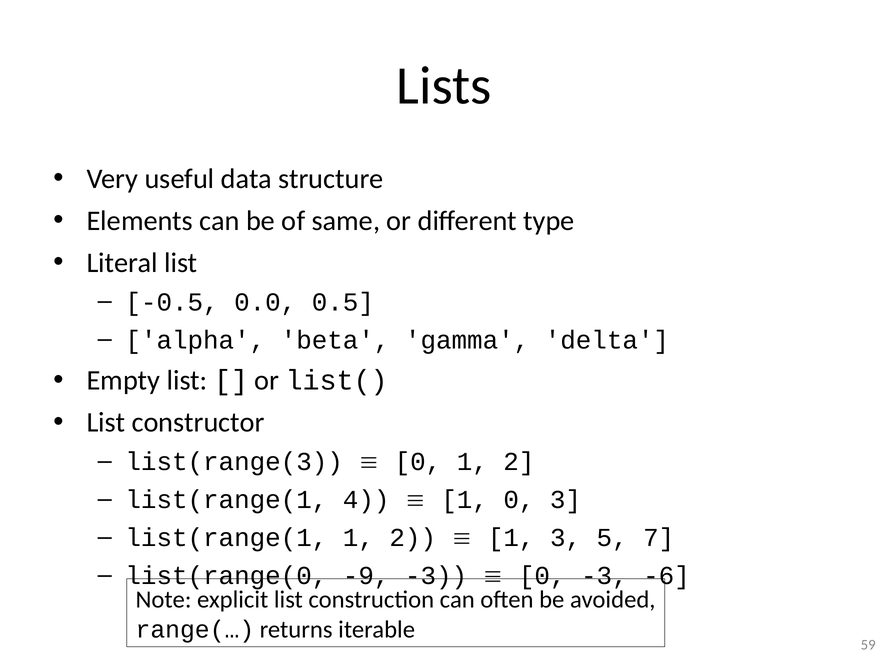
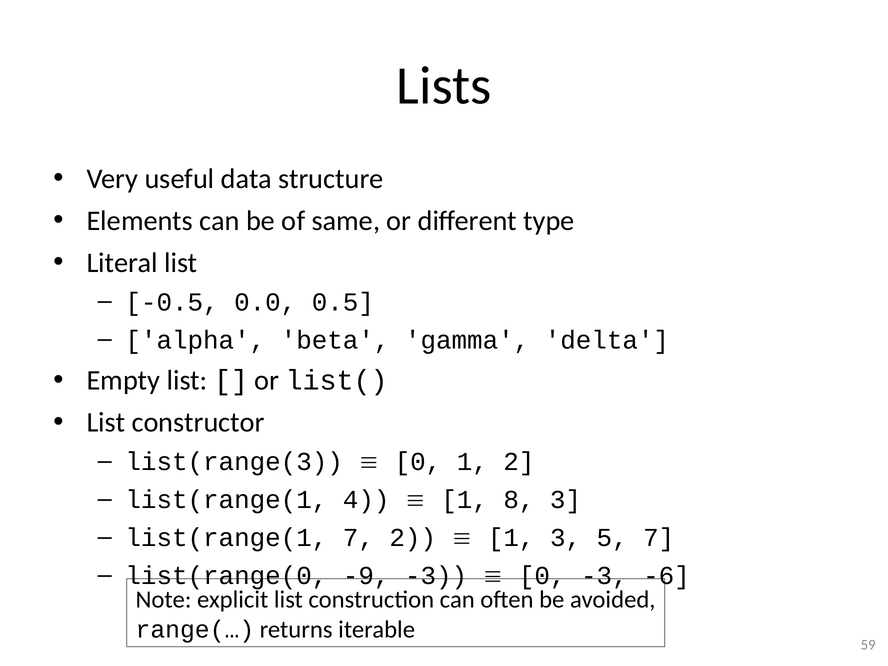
1 0: 0 -> 8
list(range(1 1: 1 -> 7
